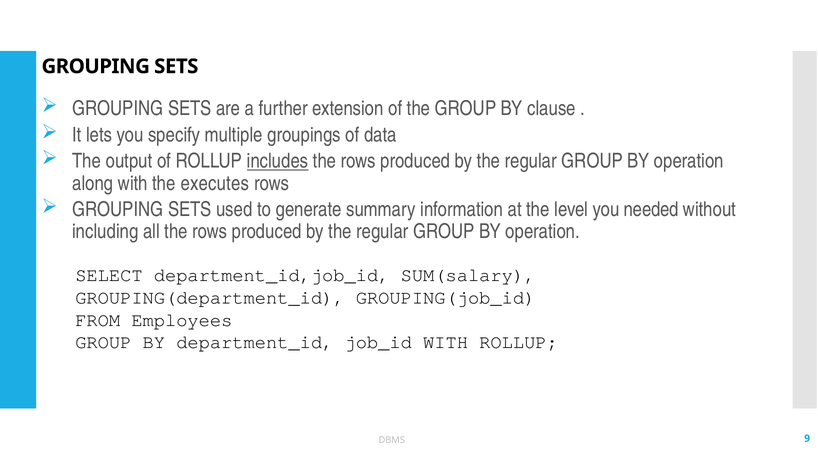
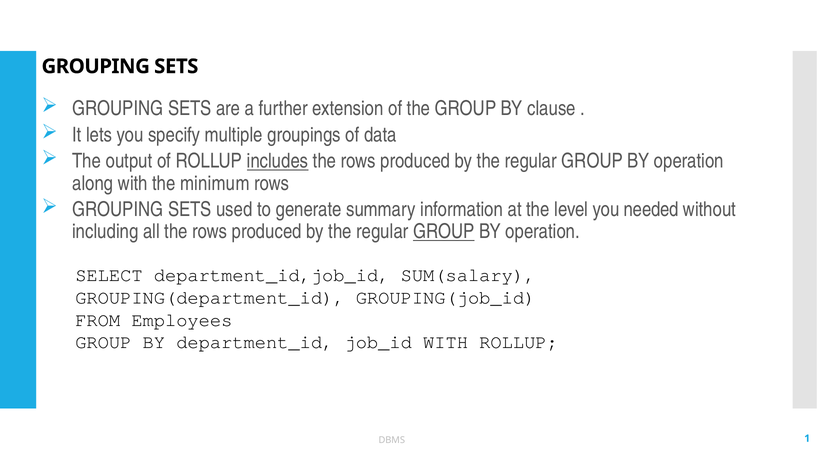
executes: executes -> minimum
GROUP at (444, 232) underline: none -> present
9: 9 -> 1
